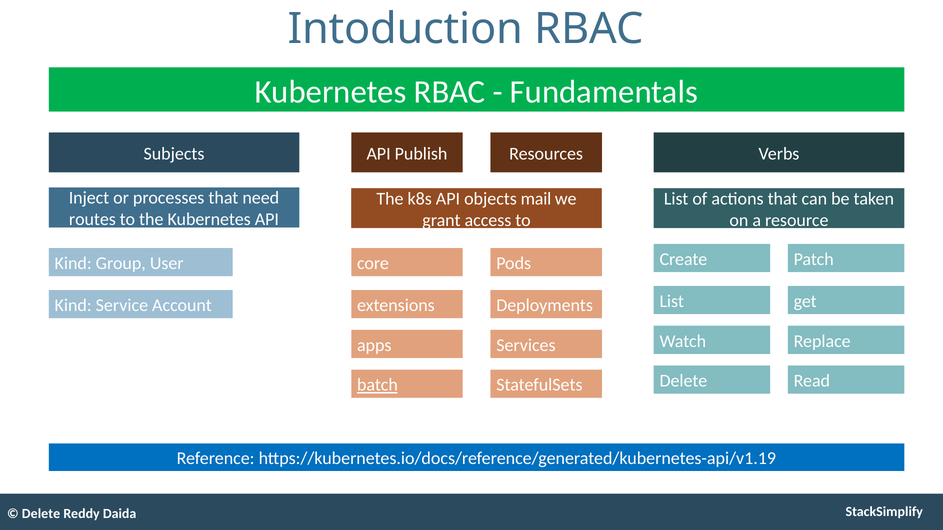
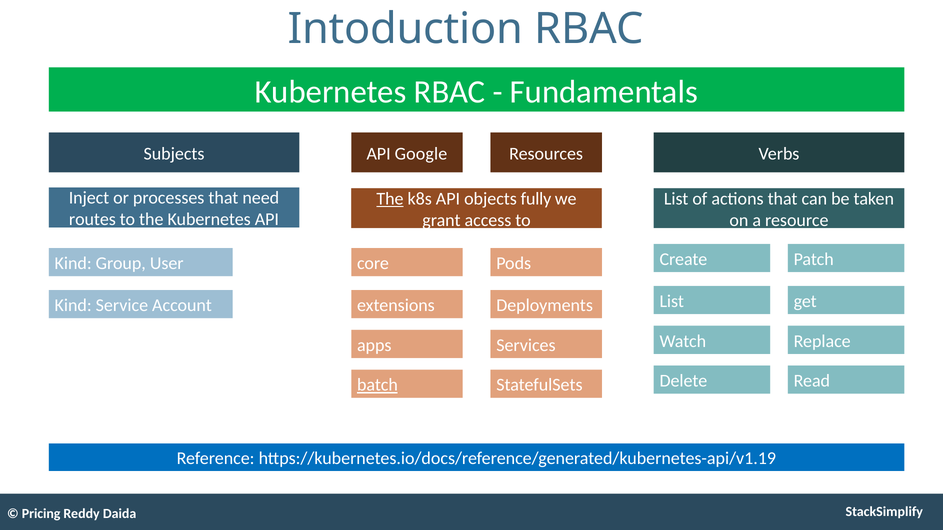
Publish: Publish -> Google
The at (390, 199) underline: none -> present
mail: mail -> fully
Delete at (41, 514): Delete -> Pricing
